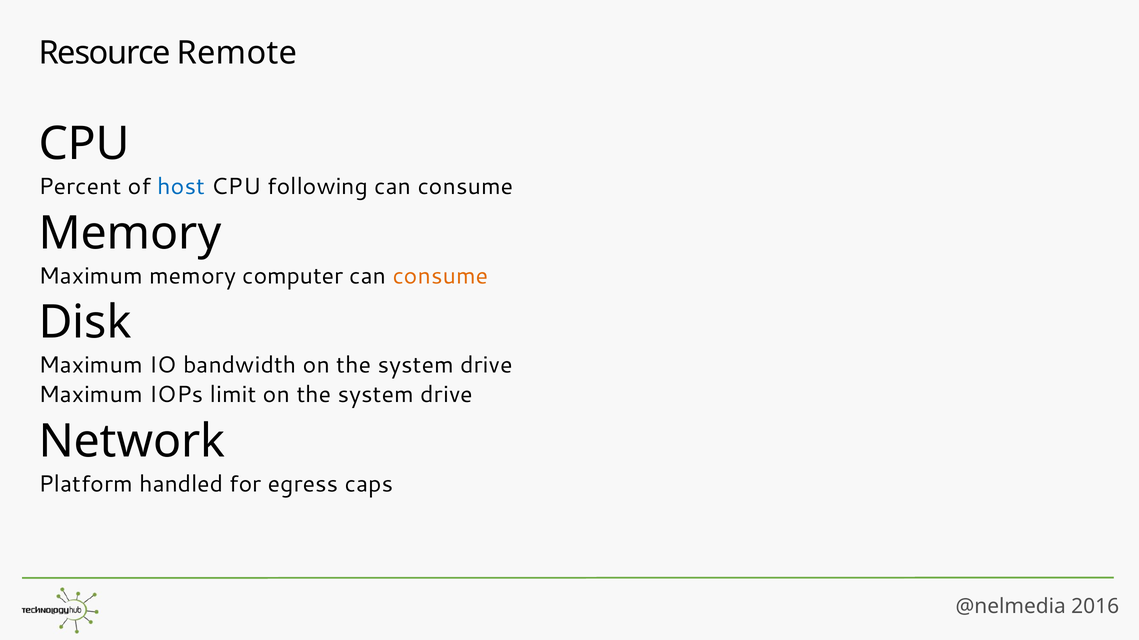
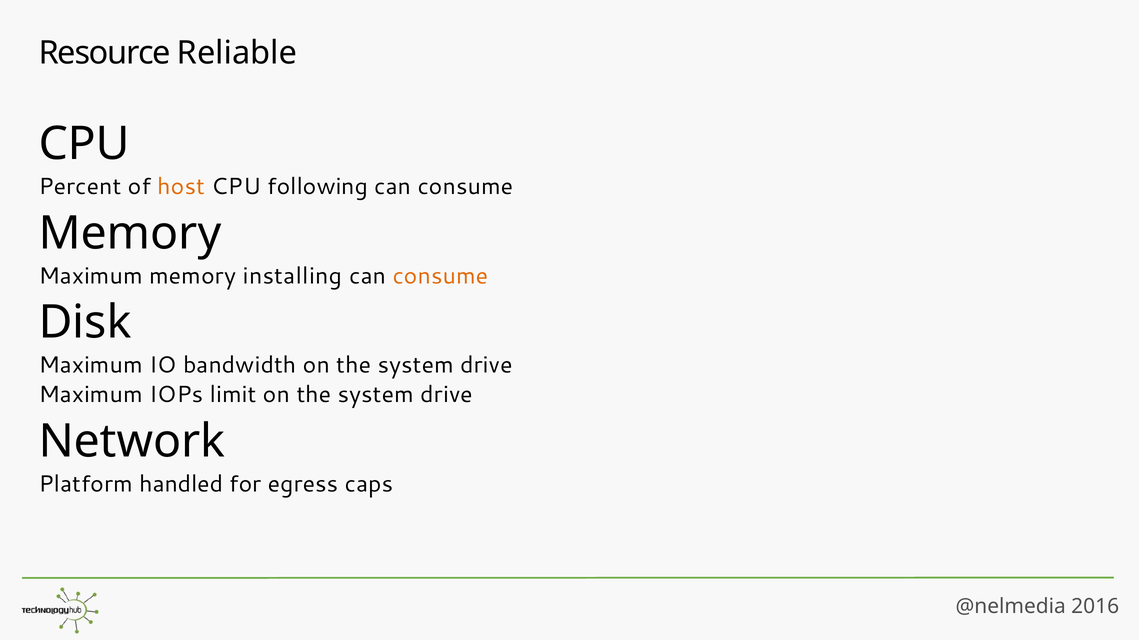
Remote: Remote -> Reliable
host colour: blue -> orange
computer: computer -> installing
